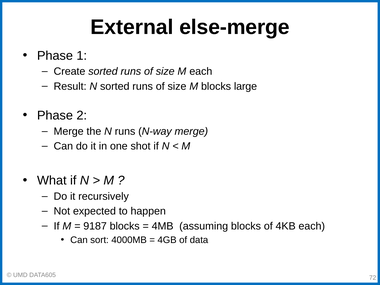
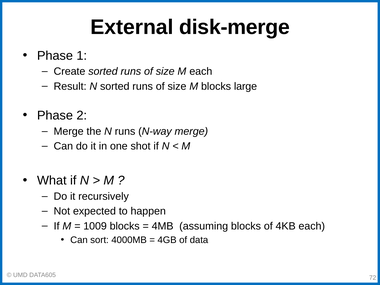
else-merge: else-merge -> disk-merge
9187: 9187 -> 1009
